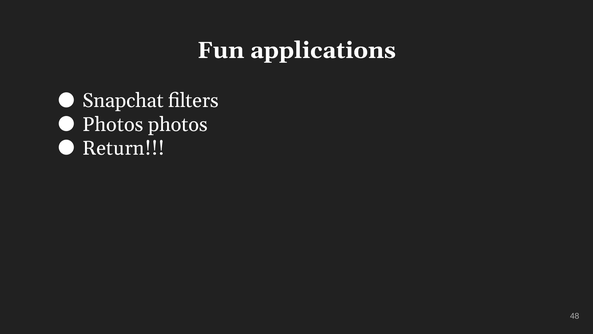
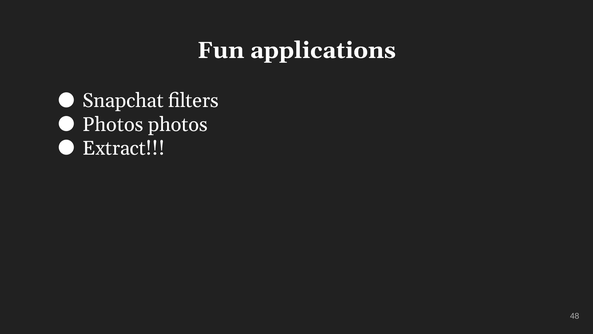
Return: Return -> Extract
